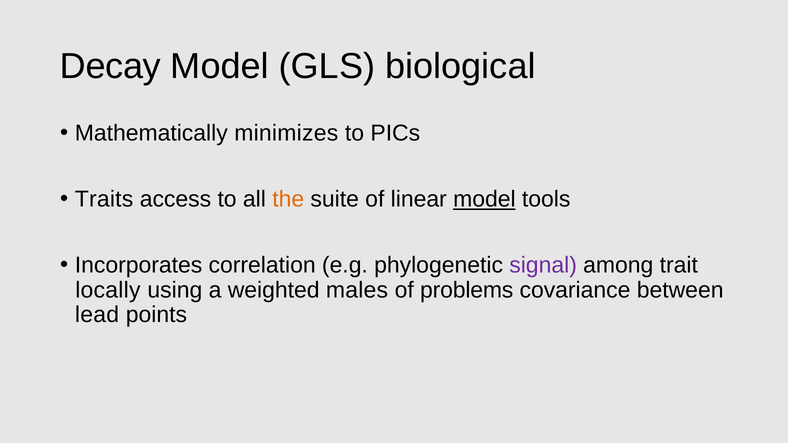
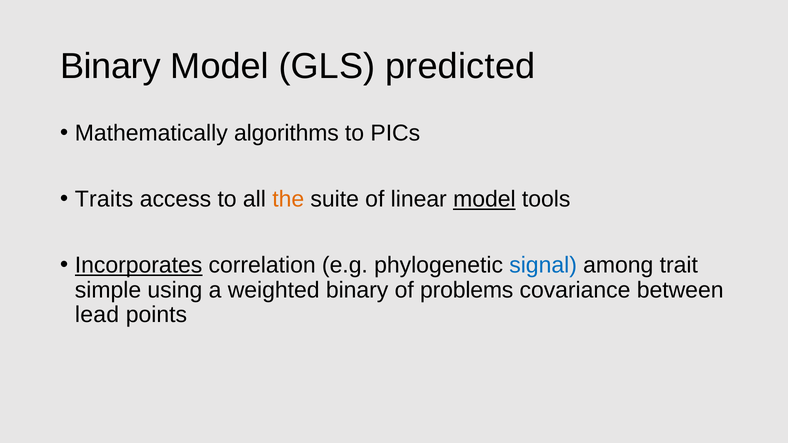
Decay at (110, 66): Decay -> Binary
biological: biological -> predicted
minimizes: minimizes -> algorithms
Incorporates underline: none -> present
signal colour: purple -> blue
locally: locally -> simple
weighted males: males -> binary
